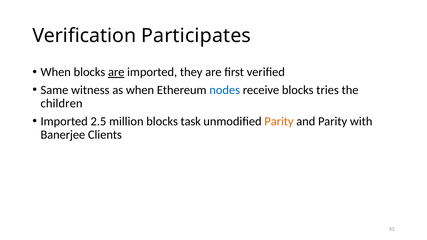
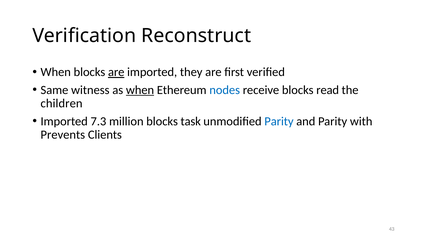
Participates: Participates -> Reconstruct
when at (140, 90) underline: none -> present
tries: tries -> read
2.5: 2.5 -> 7.3
Parity at (279, 121) colour: orange -> blue
Banerjee: Banerjee -> Prevents
